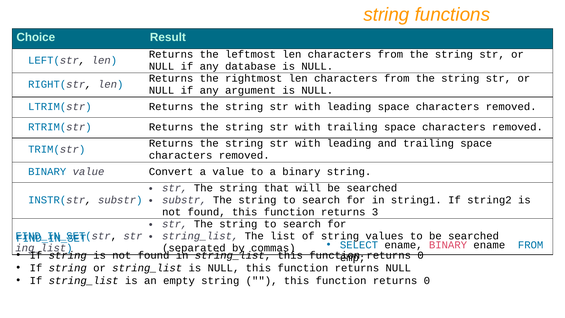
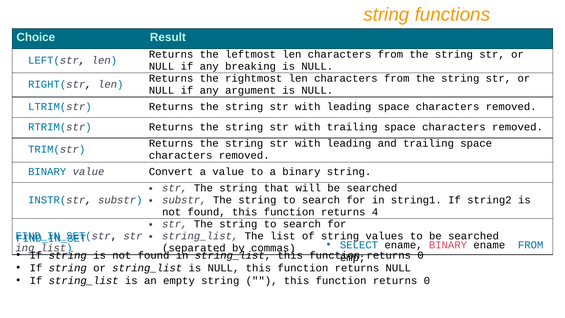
database: database -> breaking
3: 3 -> 4
